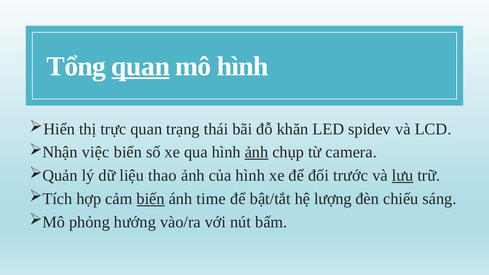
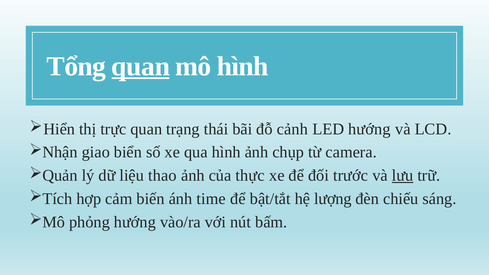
khăn: khăn -> cảnh
LED spidev: spidev -> hướng
việc: việc -> giao
ảnh at (257, 152) underline: present -> none
của hình: hình -> thực
biến underline: present -> none
